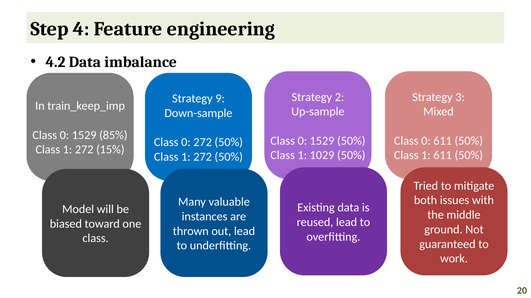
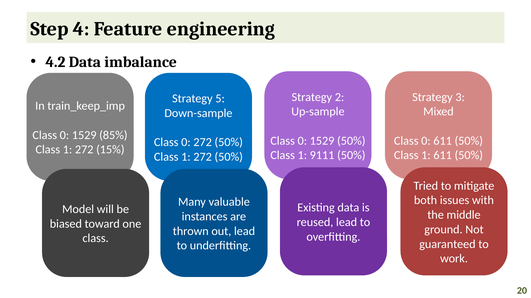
9: 9 -> 5
1029: 1029 -> 9111
